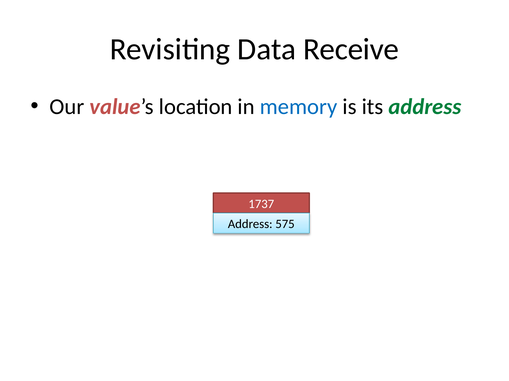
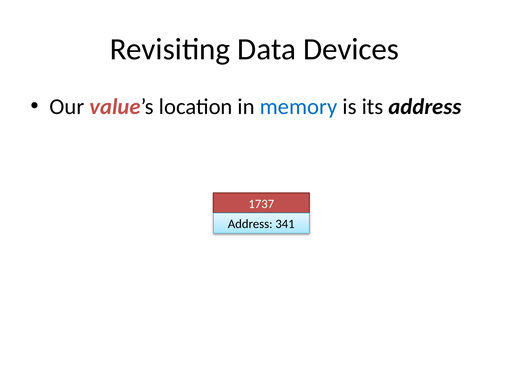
Receive: Receive -> Devices
address at (425, 107) colour: green -> black
575: 575 -> 341
